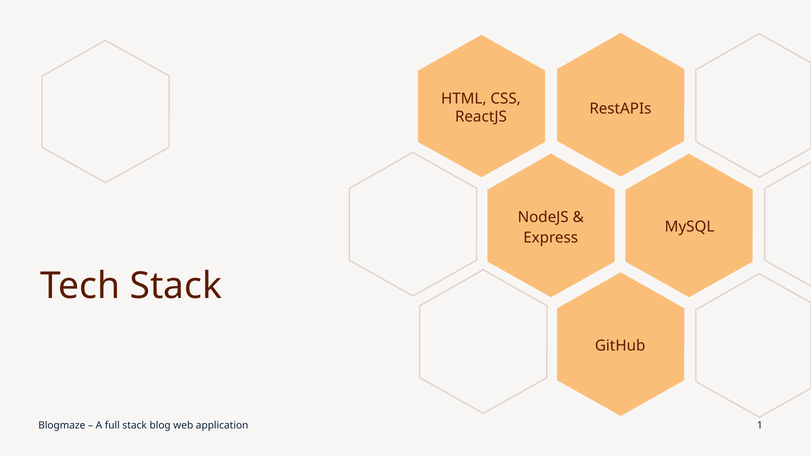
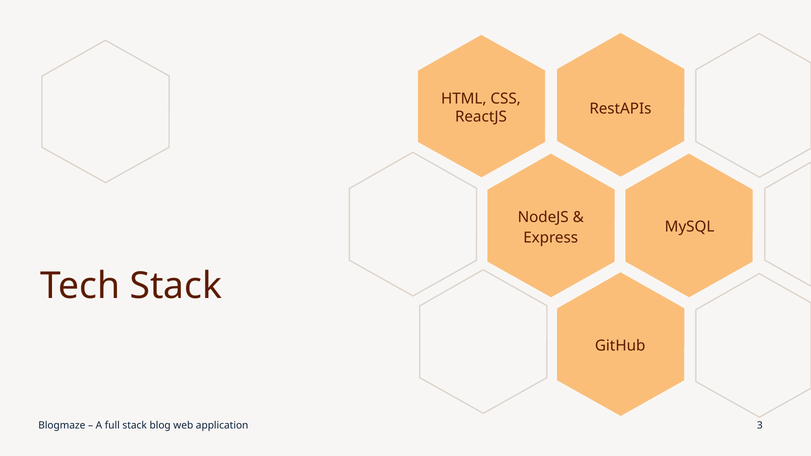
1: 1 -> 3
